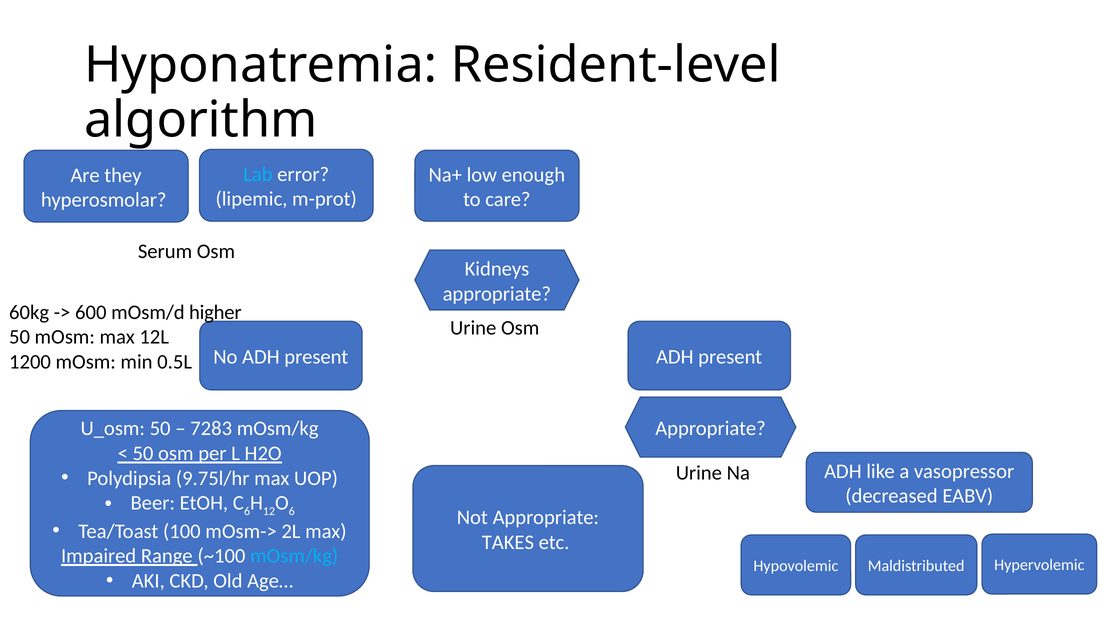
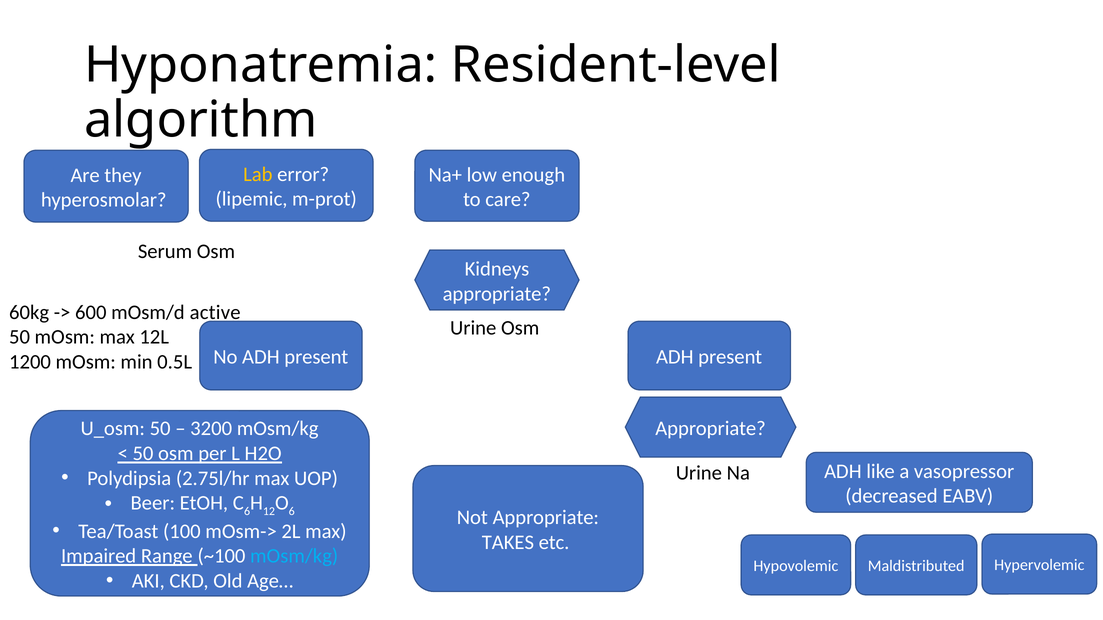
Lab colour: light blue -> yellow
higher: higher -> active
7283: 7283 -> 3200
9.75l/hr: 9.75l/hr -> 2.75l/hr
